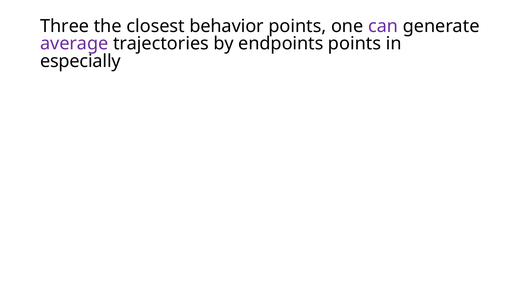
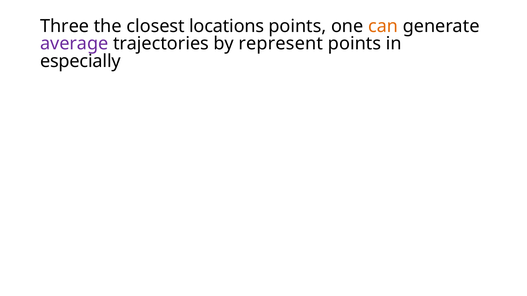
behavior: behavior -> locations
can colour: purple -> orange
endpoints: endpoints -> represent
